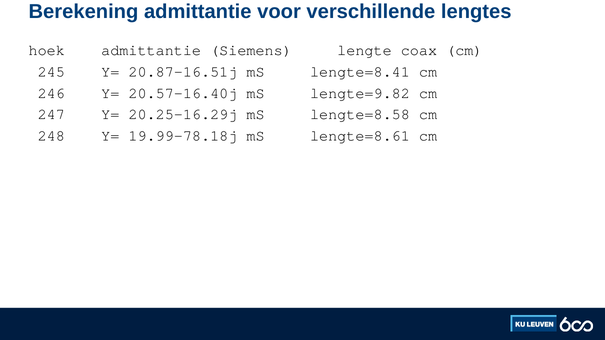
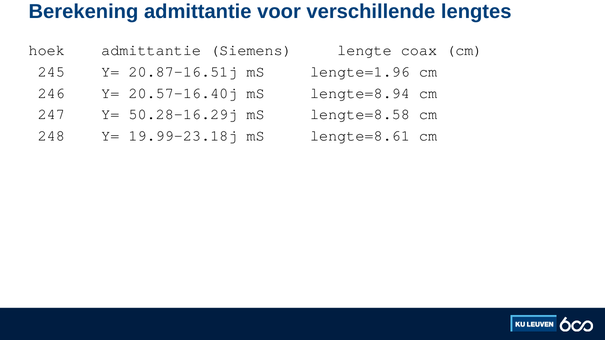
lengte=8.41: lengte=8.41 -> lengte=1.96
lengte=9.82: lengte=9.82 -> lengte=8.94
20.25-16.29j: 20.25-16.29j -> 50.28-16.29j
19.99-78.18j: 19.99-78.18j -> 19.99-23.18j
